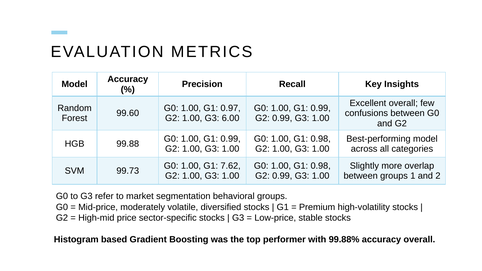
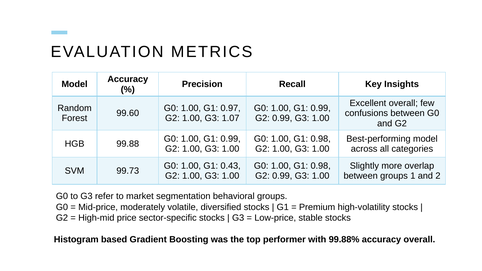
6.00: 6.00 -> 1.07
7.62: 7.62 -> 0.43
